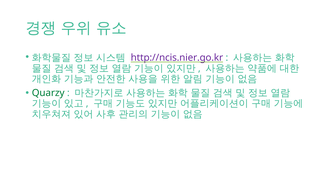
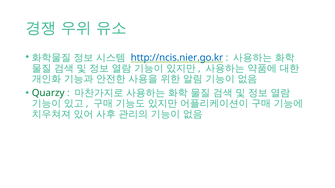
http://ncis.nier.go.kr colour: purple -> blue
